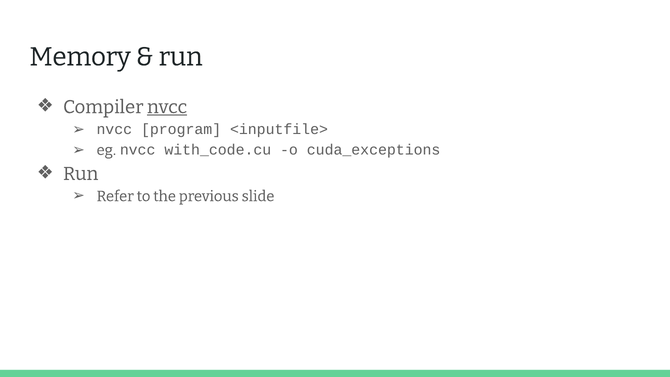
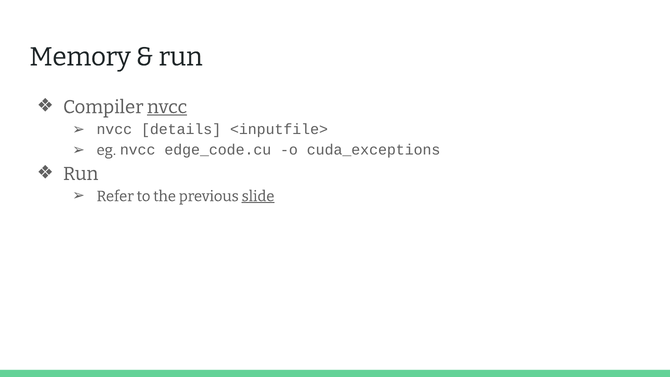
program: program -> details
with_code.cu: with_code.cu -> edge_code.cu
slide underline: none -> present
